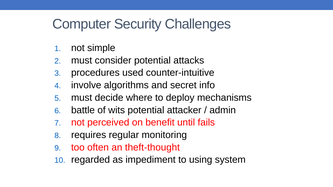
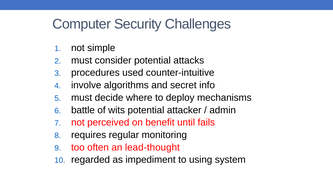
theft-thought: theft-thought -> lead-thought
